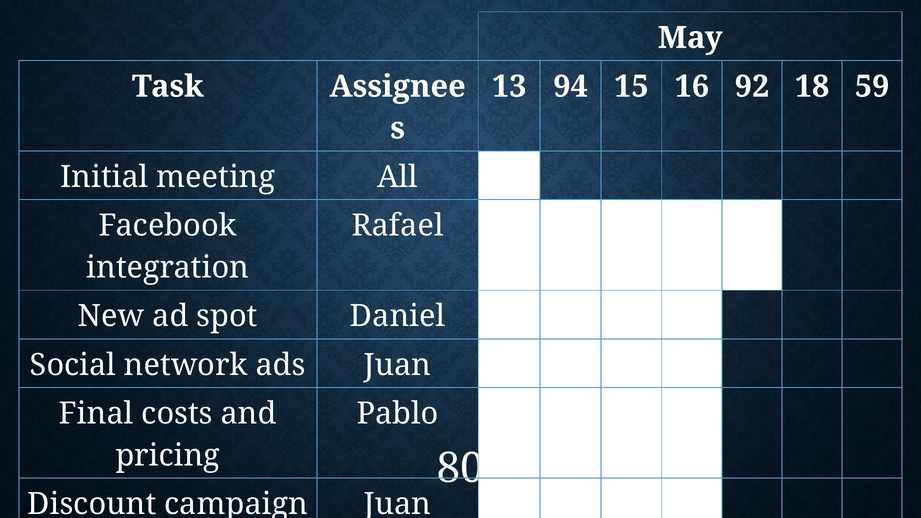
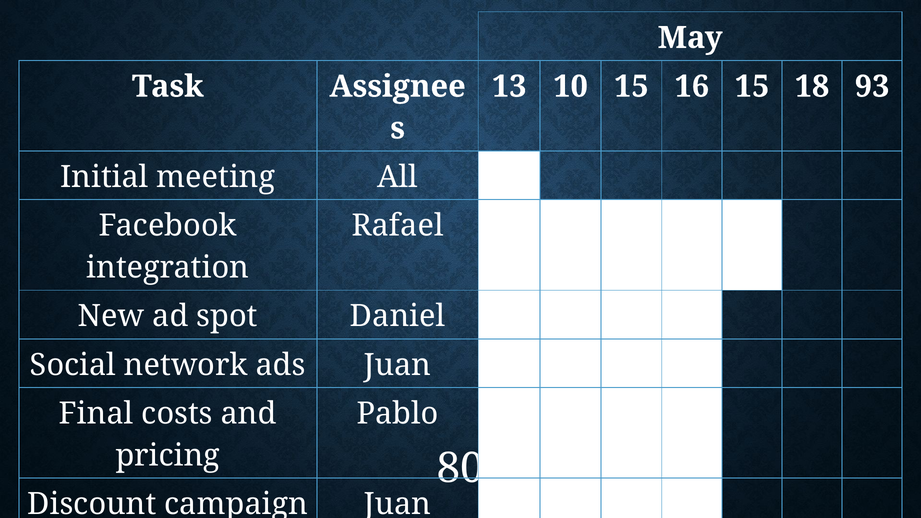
94: 94 -> 10
16 92: 92 -> 15
59: 59 -> 93
